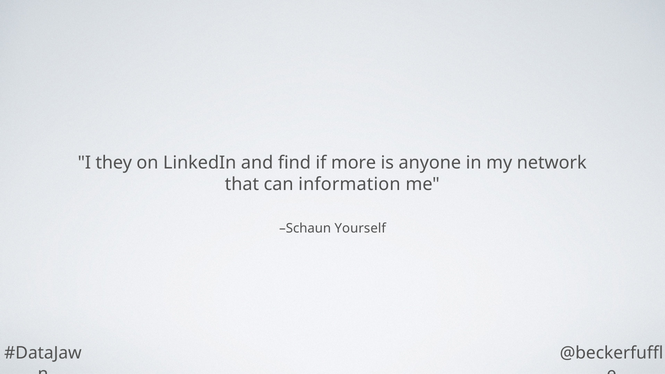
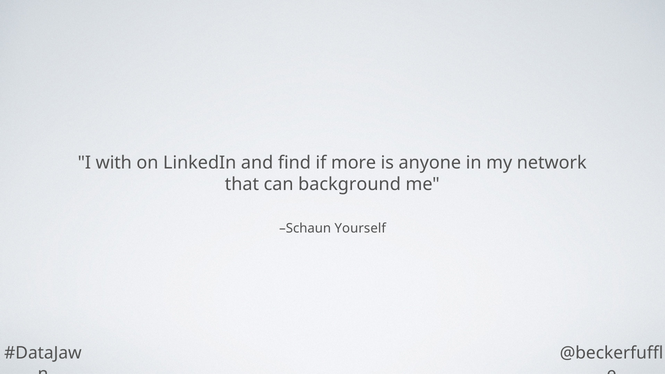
they: they -> with
information: information -> background
